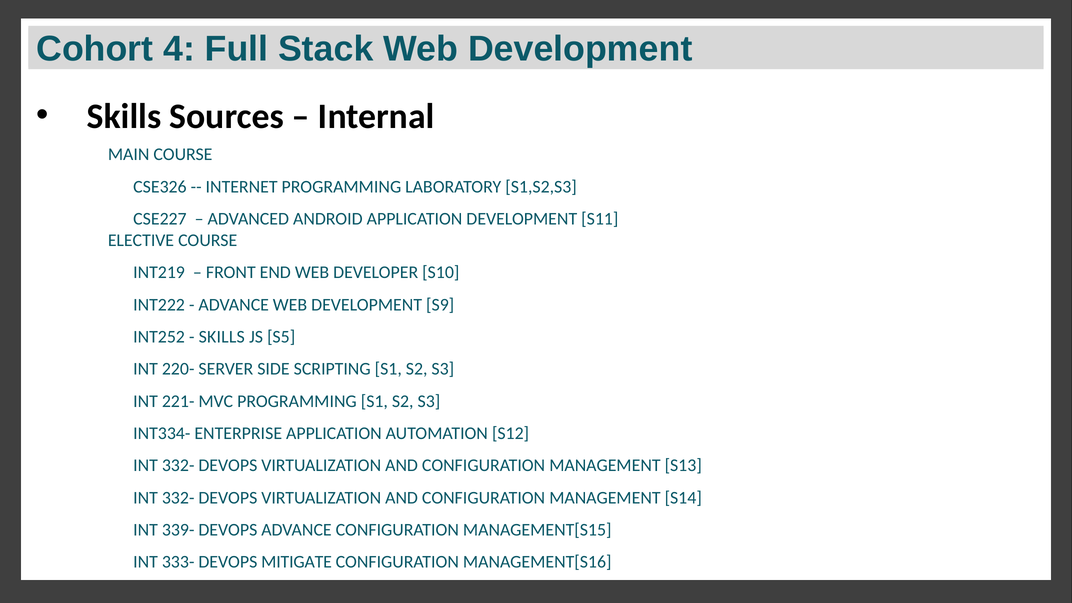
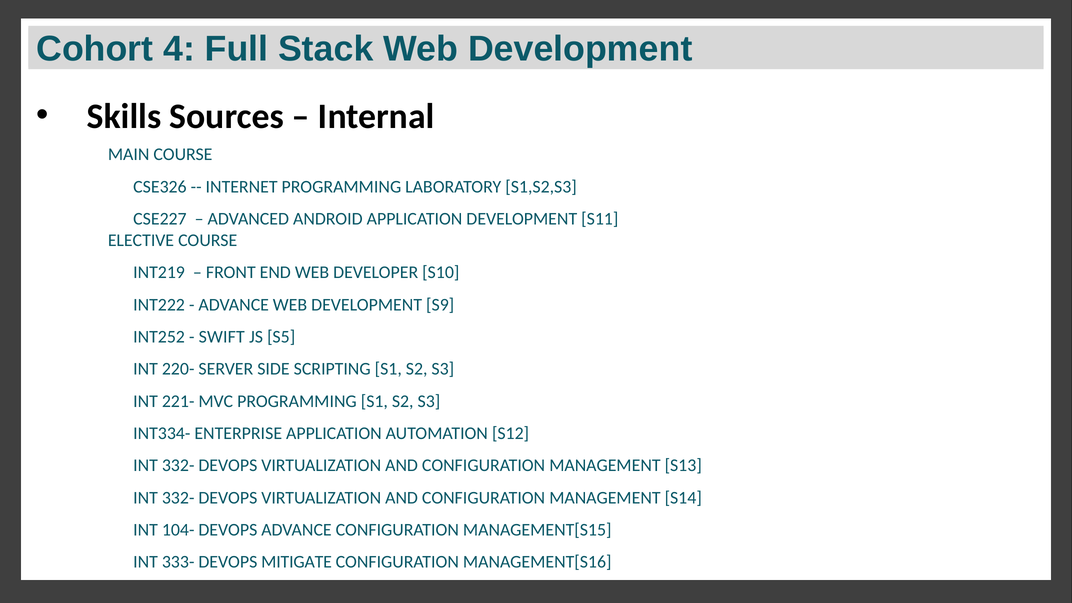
SKILLS at (222, 337): SKILLS -> SWIFT
339-: 339- -> 104-
